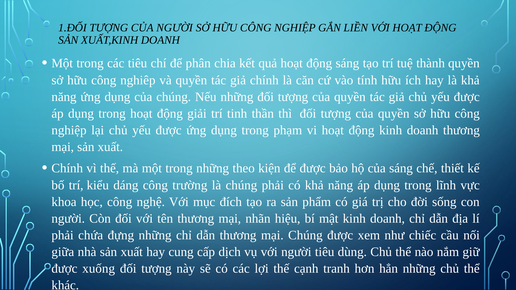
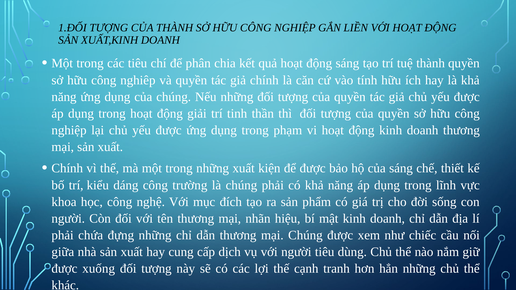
CỦA NGƯỜI: NGƯỜI -> THÀNH
những theo: theo -> xuất
